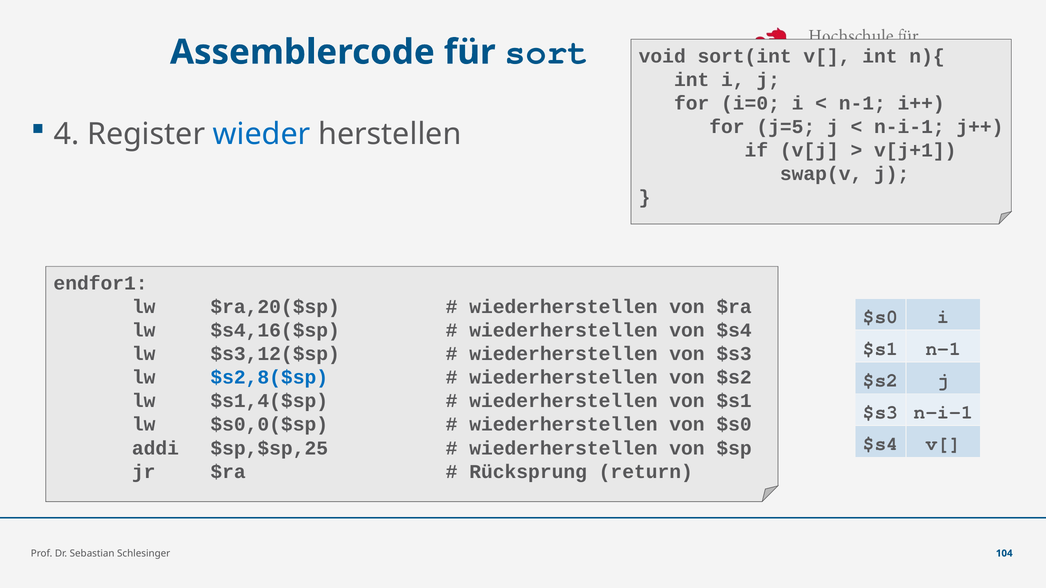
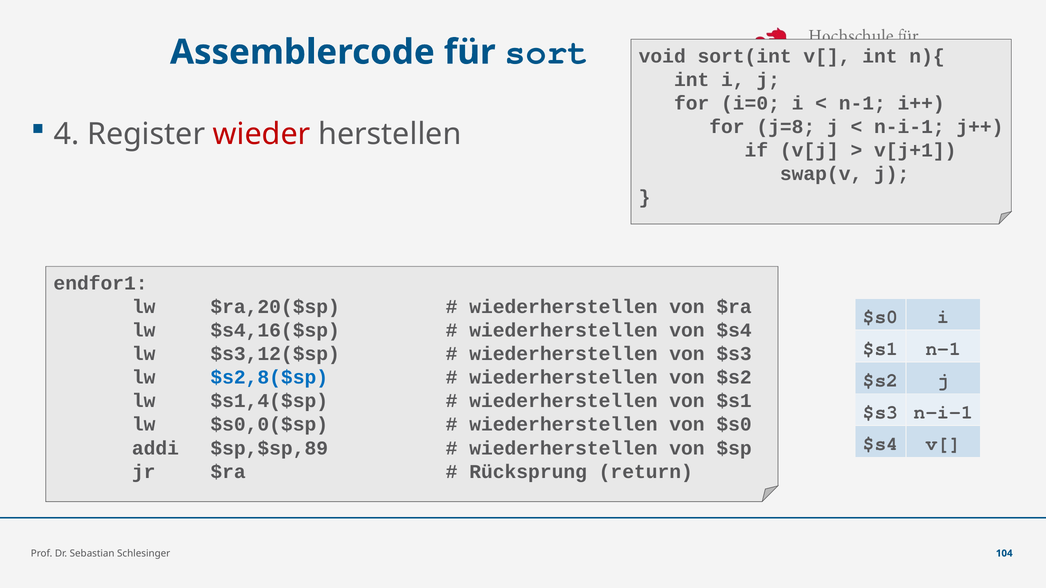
wieder colour: blue -> red
j=5: j=5 -> j=8
$sp,$sp,25: $sp,$sp,25 -> $sp,$sp,89
